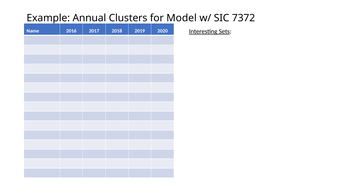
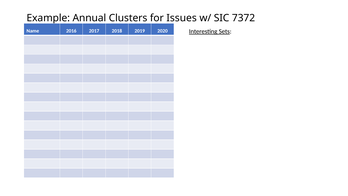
Model: Model -> Issues
